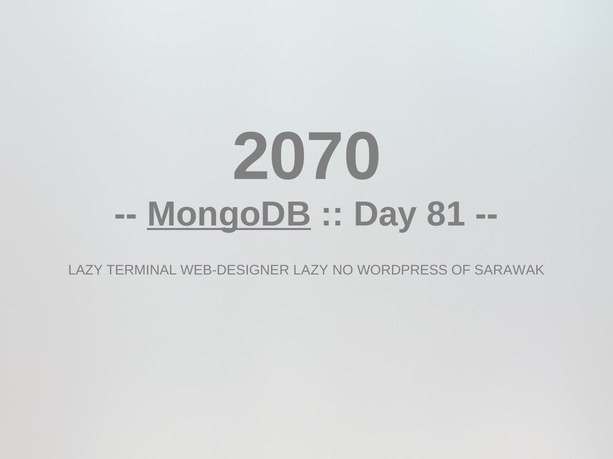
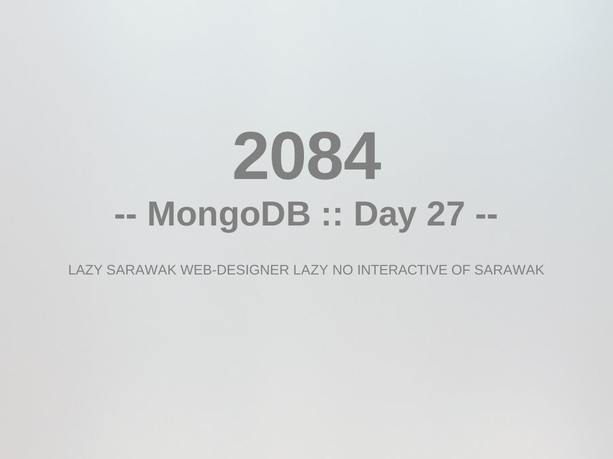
2070: 2070 -> 2084
MongoDB underline: present -> none
81: 81 -> 27
LAZY TERMINAL: TERMINAL -> SARAWAK
WORDPRESS: WORDPRESS -> INTERACTIVE
